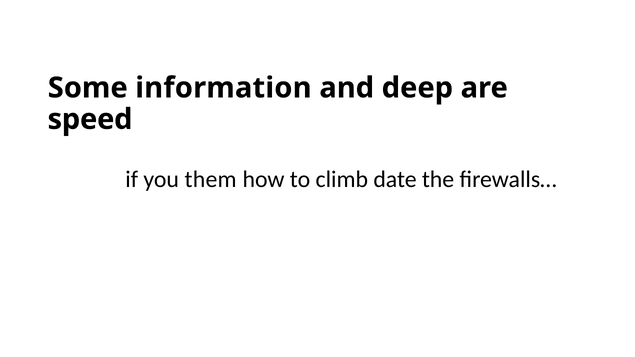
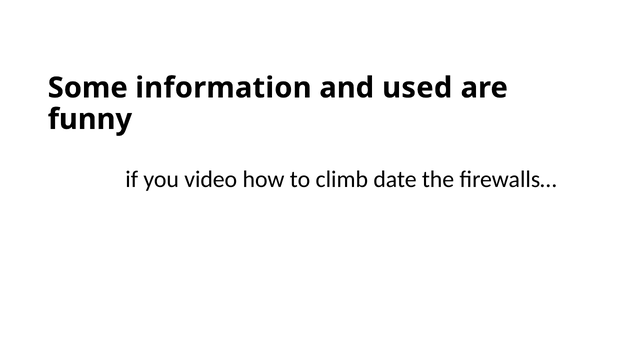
deep: deep -> used
speed: speed -> funny
them: them -> video
